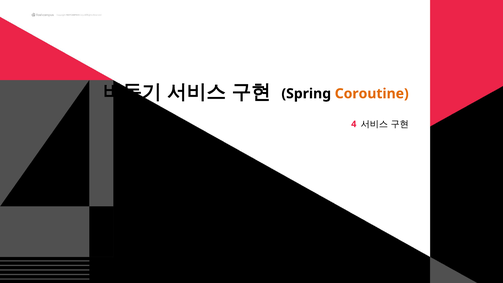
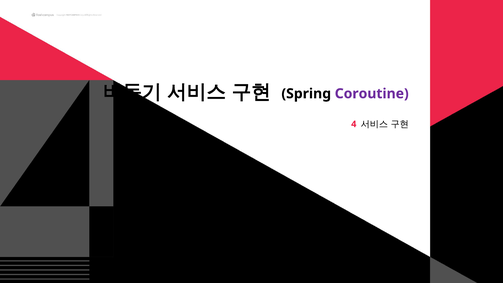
Coroutine colour: orange -> purple
